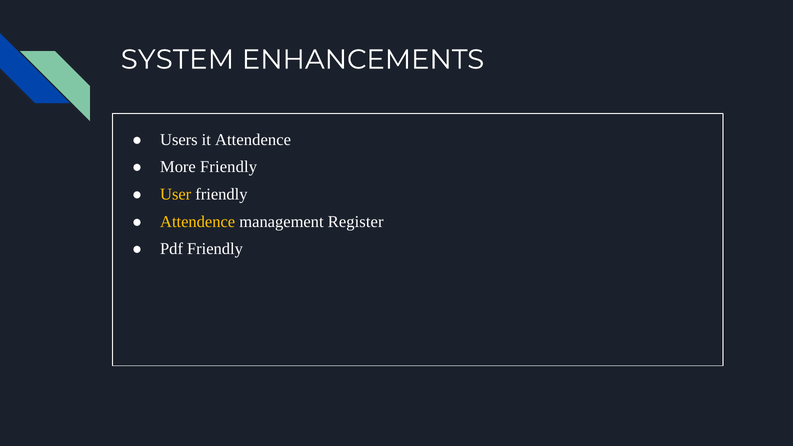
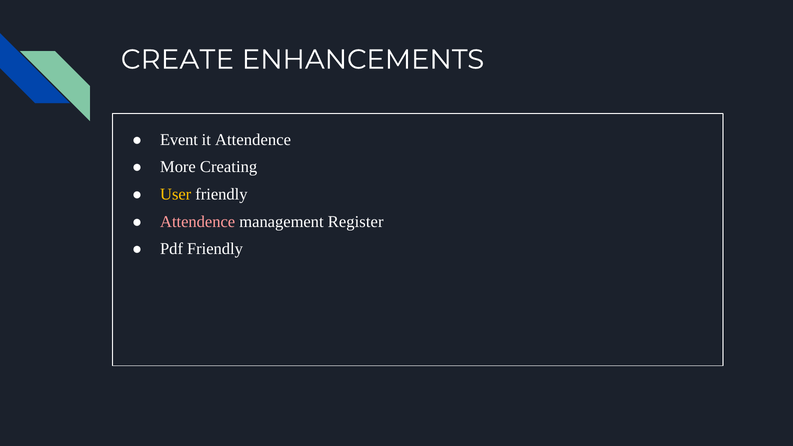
SYSTEM: SYSTEM -> CREATE
Users: Users -> Event
More Friendly: Friendly -> Creating
Attendence at (198, 222) colour: yellow -> pink
